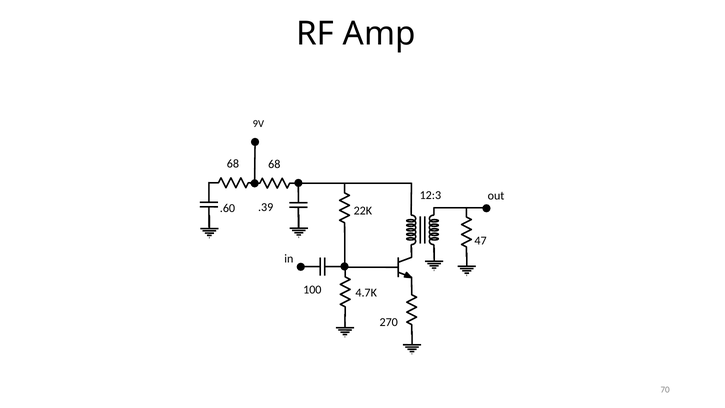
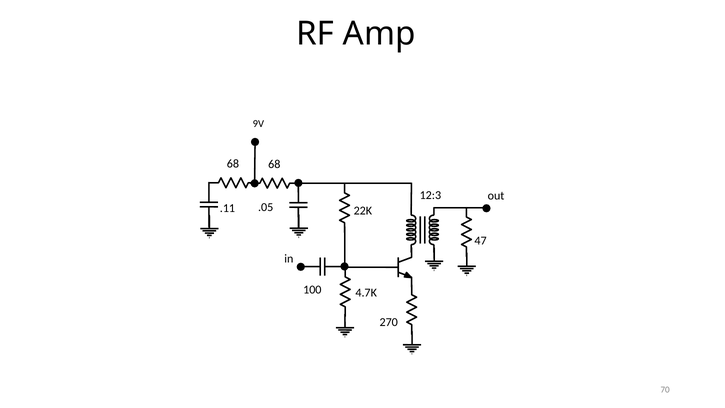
.39: .39 -> .05
.60: .60 -> .11
